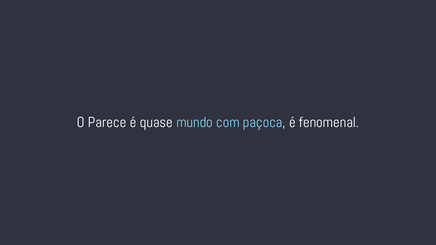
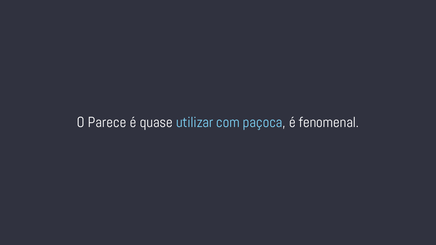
mundo: mundo -> utilizar
